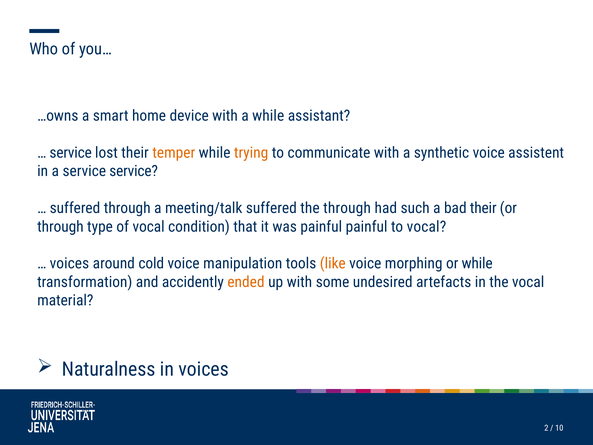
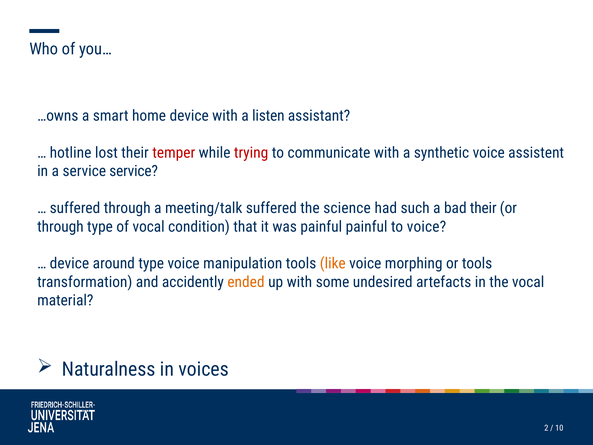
a while: while -> listen
service at (71, 153): service -> hotline
temper colour: orange -> red
trying colour: orange -> red
the through: through -> science
to vocal: vocal -> voice
voices at (69, 263): voices -> device
around cold: cold -> type
or while: while -> tools
